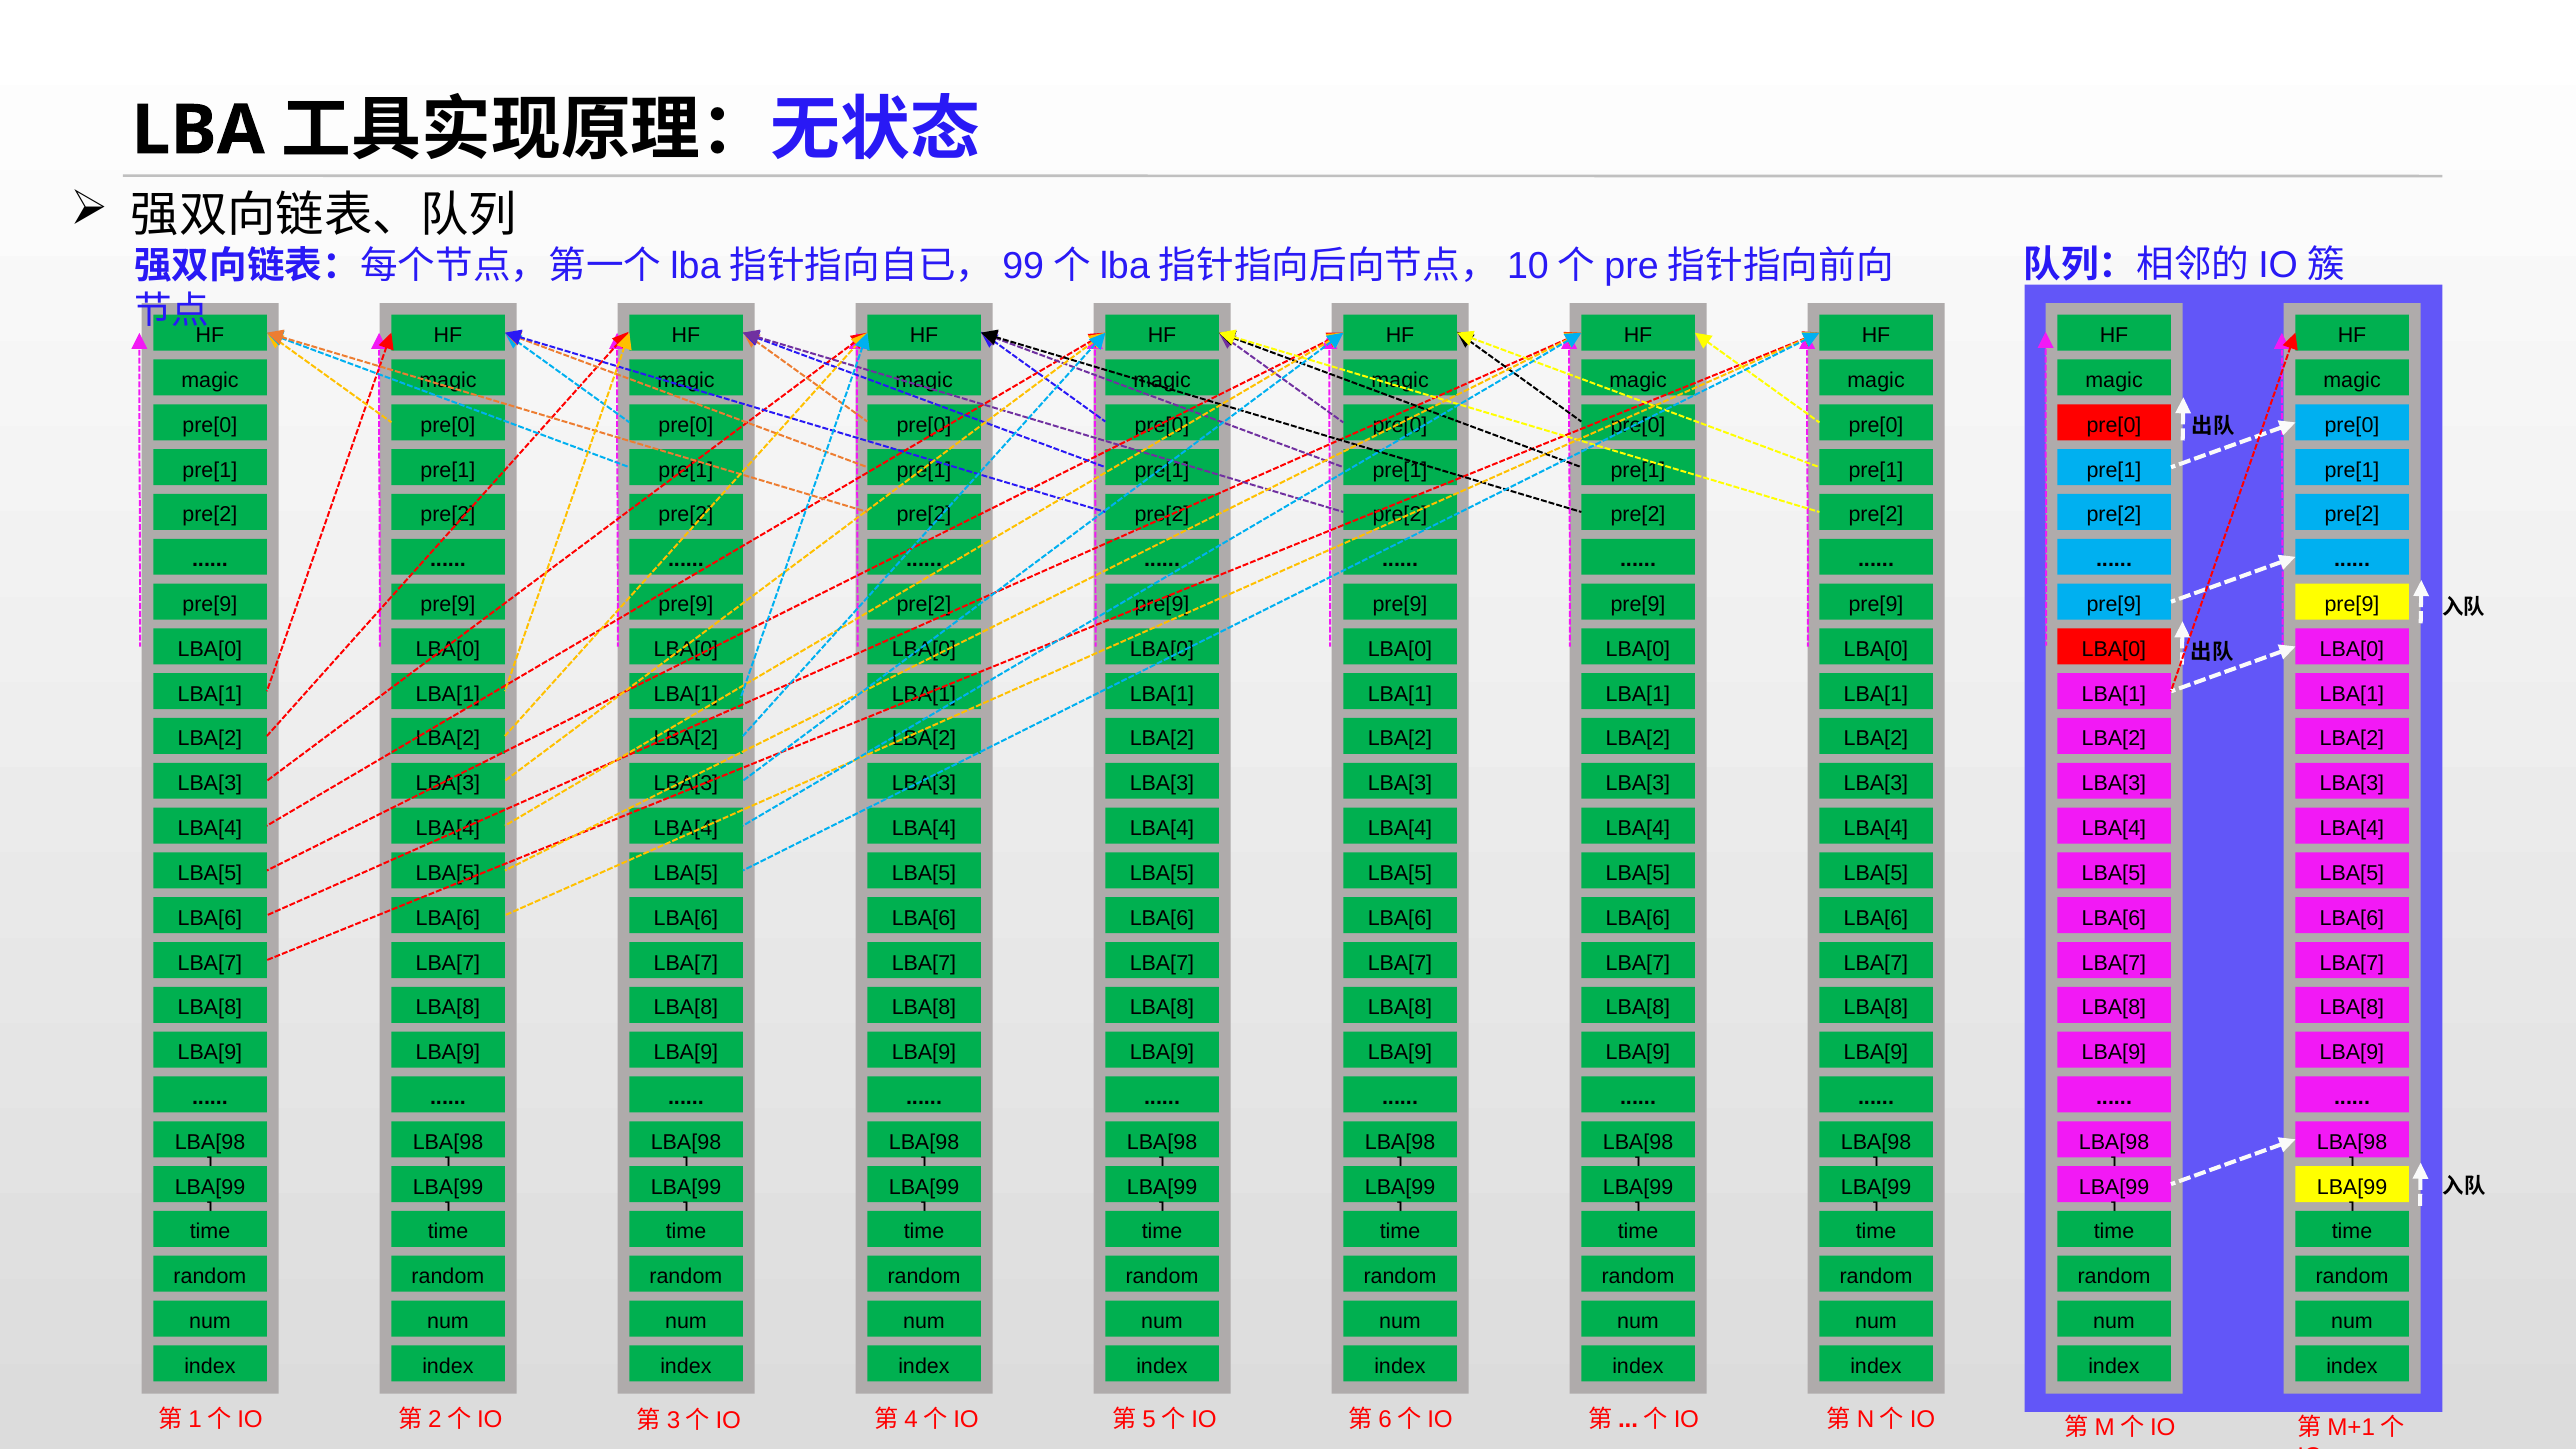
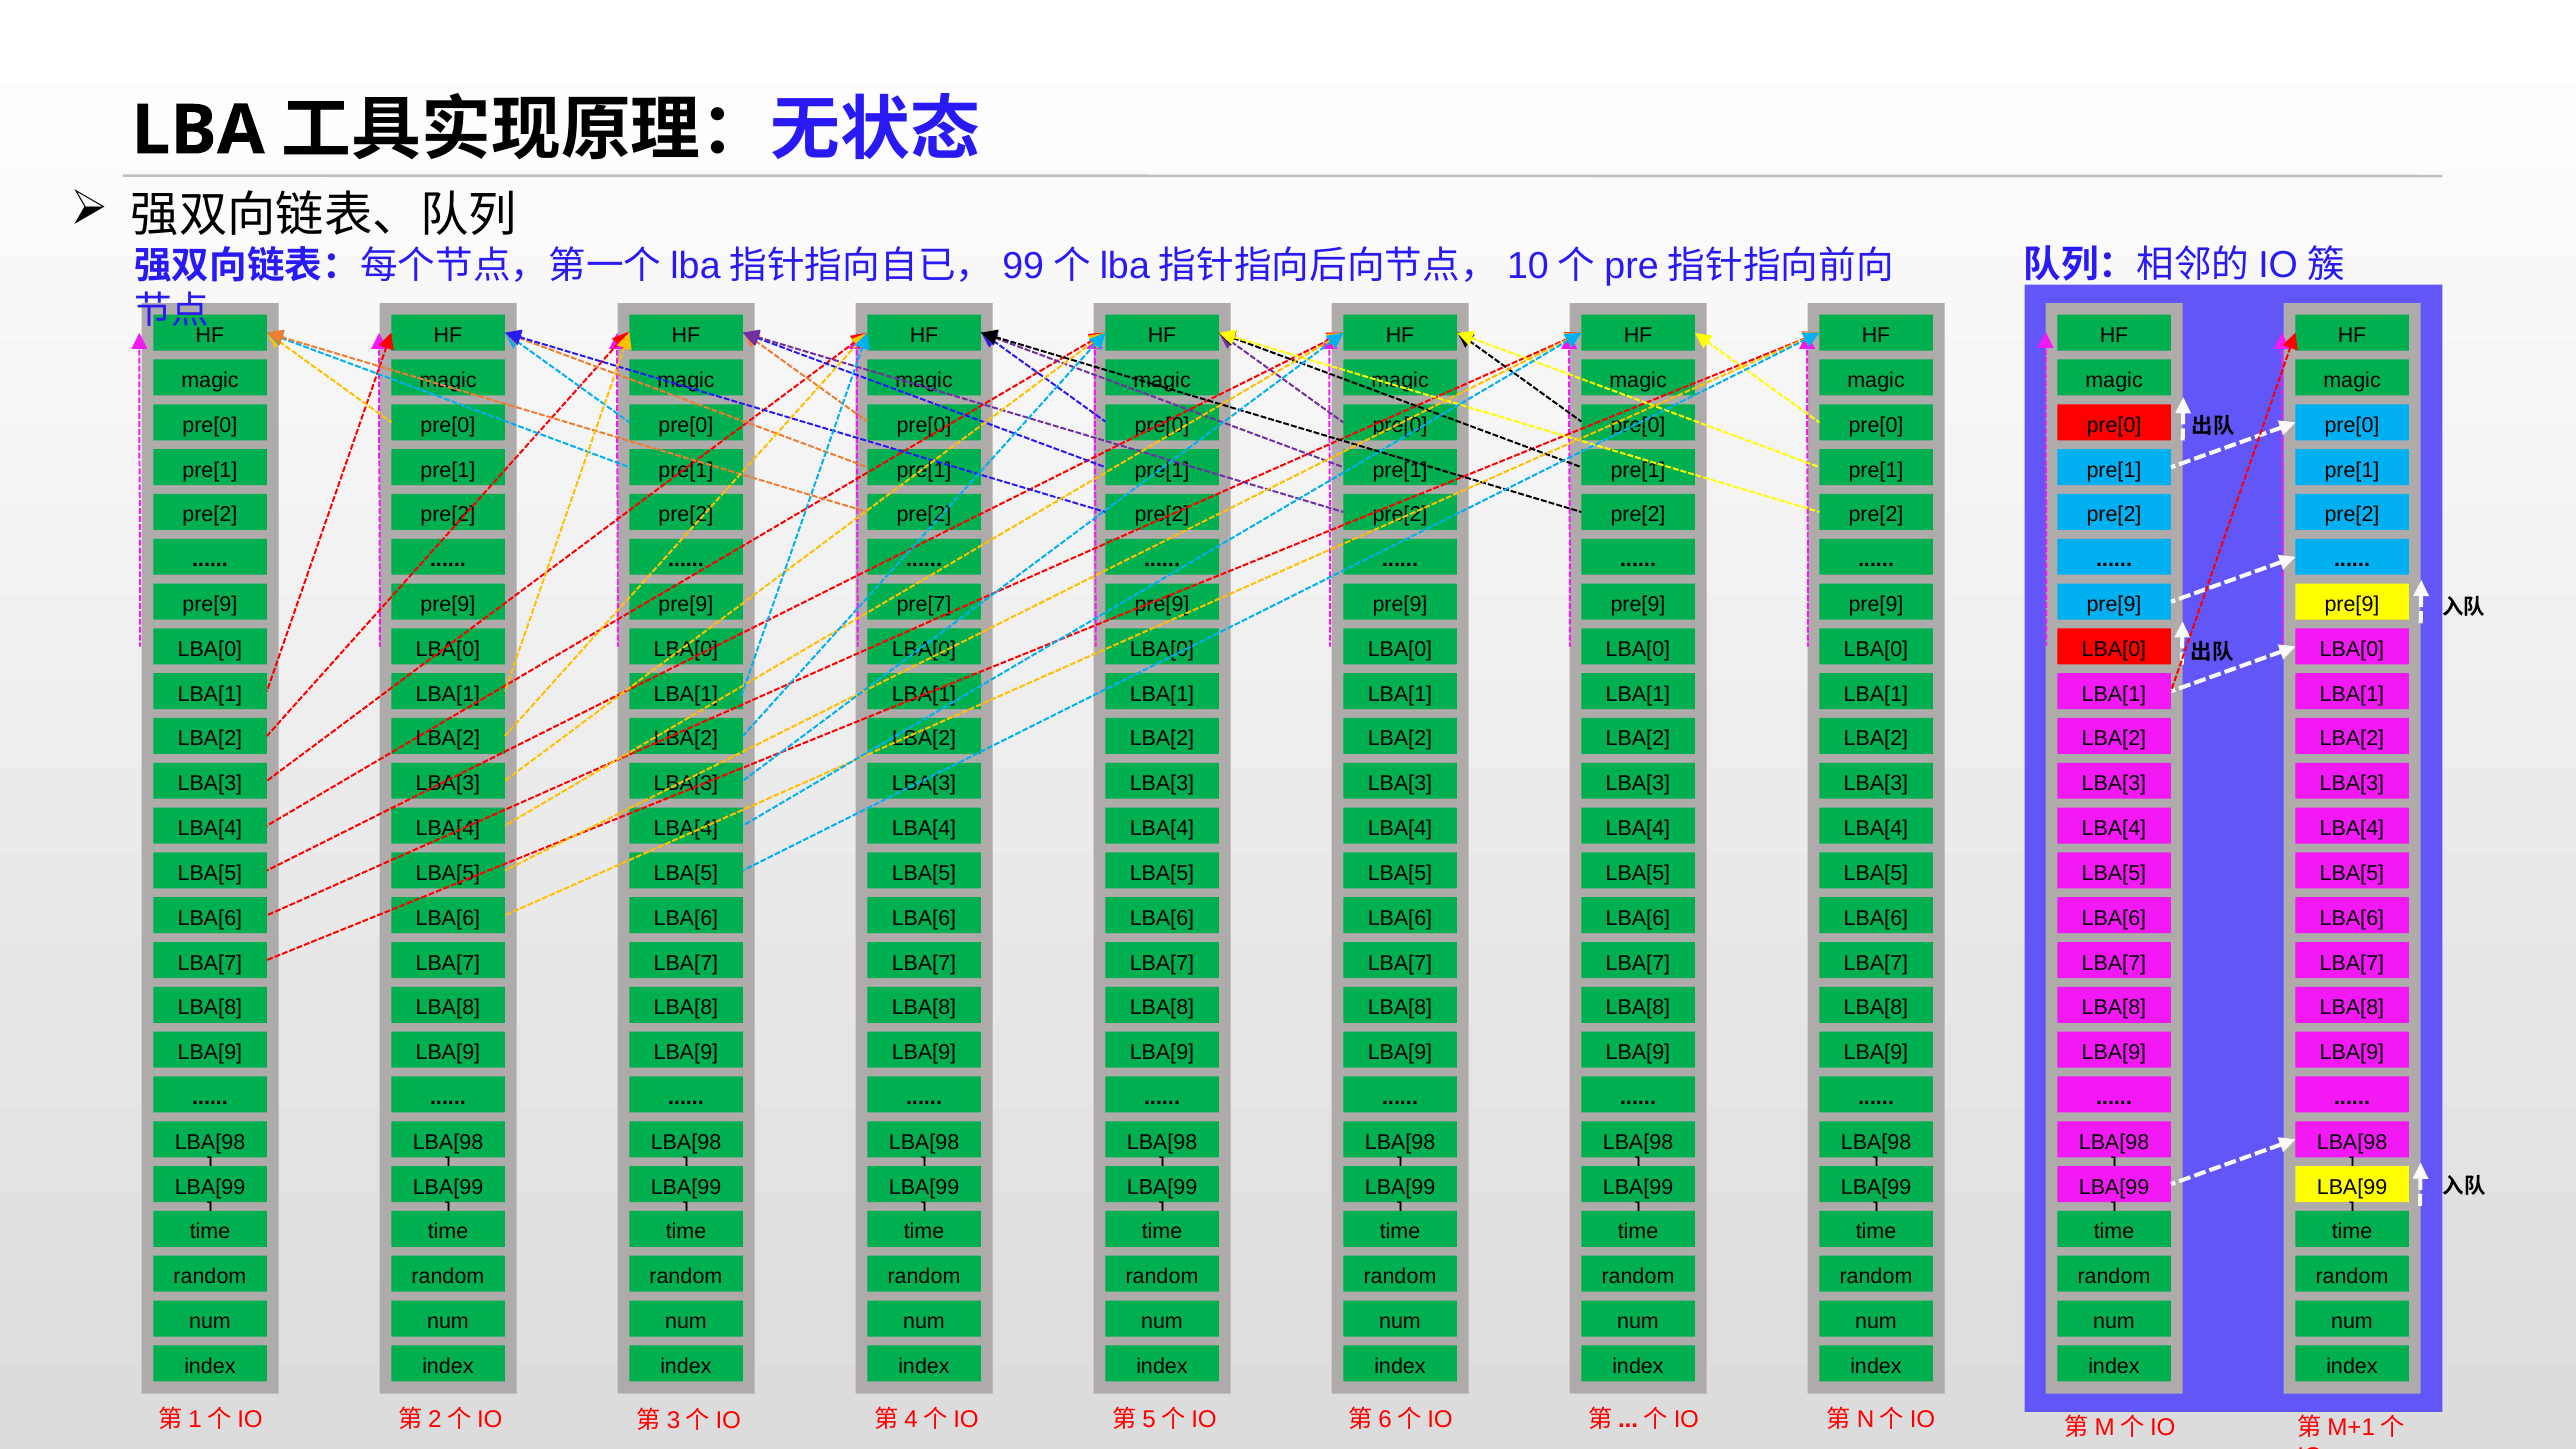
pre[2 at (924, 604): pre[2 -> pre[7
